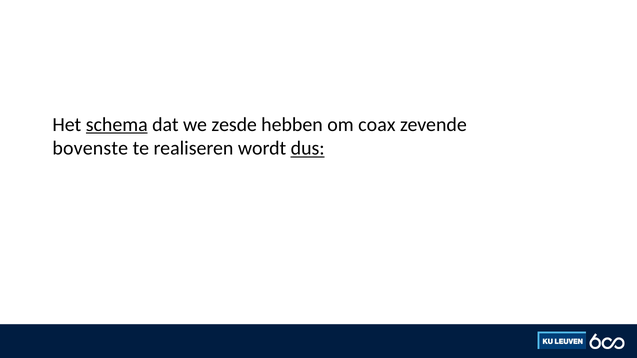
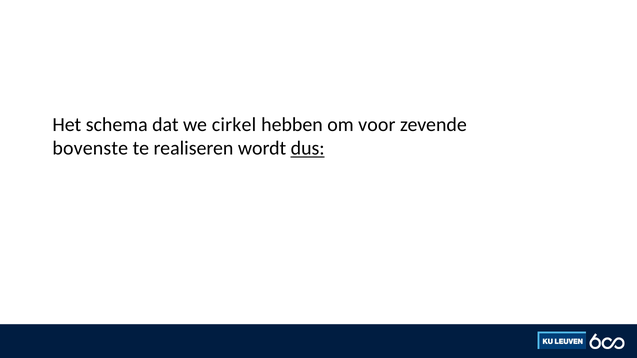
schema underline: present -> none
zesde: zesde -> cirkel
coax: coax -> voor
